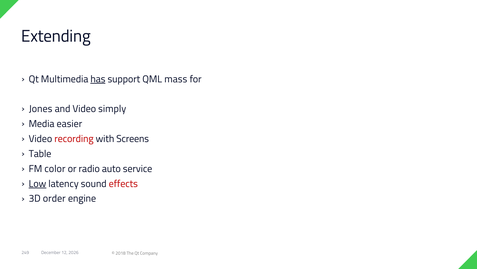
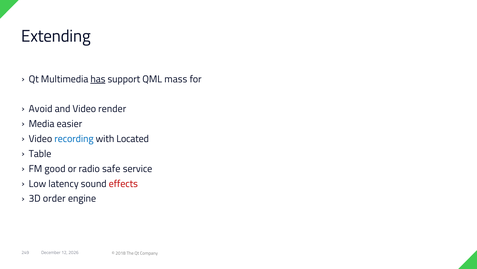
Jones: Jones -> Avoid
simply: simply -> render
recording colour: red -> blue
Screens: Screens -> Located
color: color -> good
auto: auto -> safe
Low underline: present -> none
